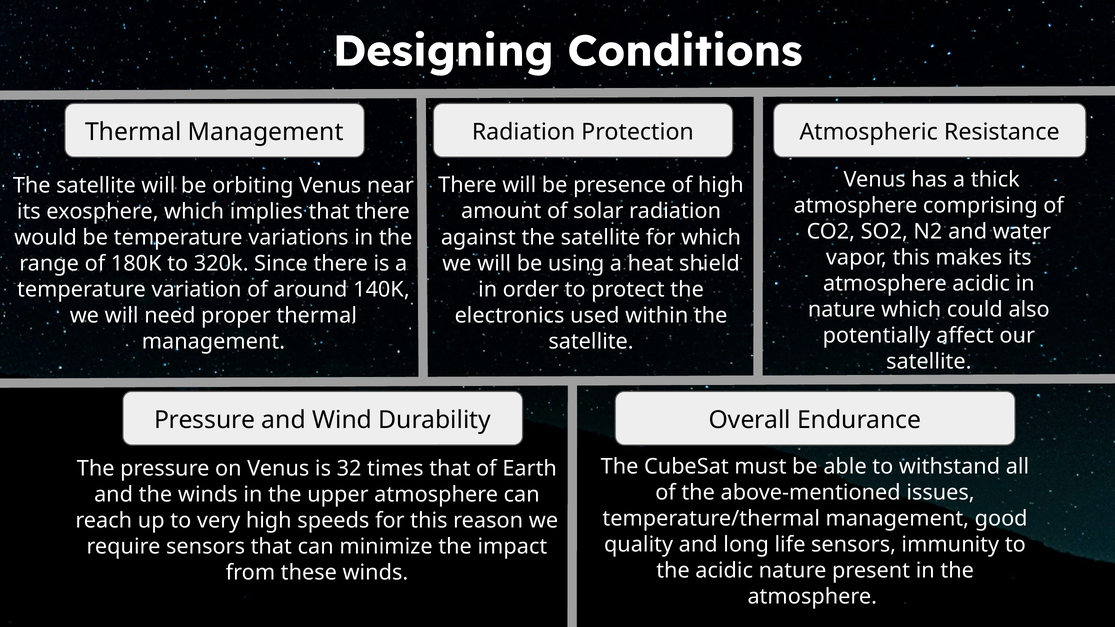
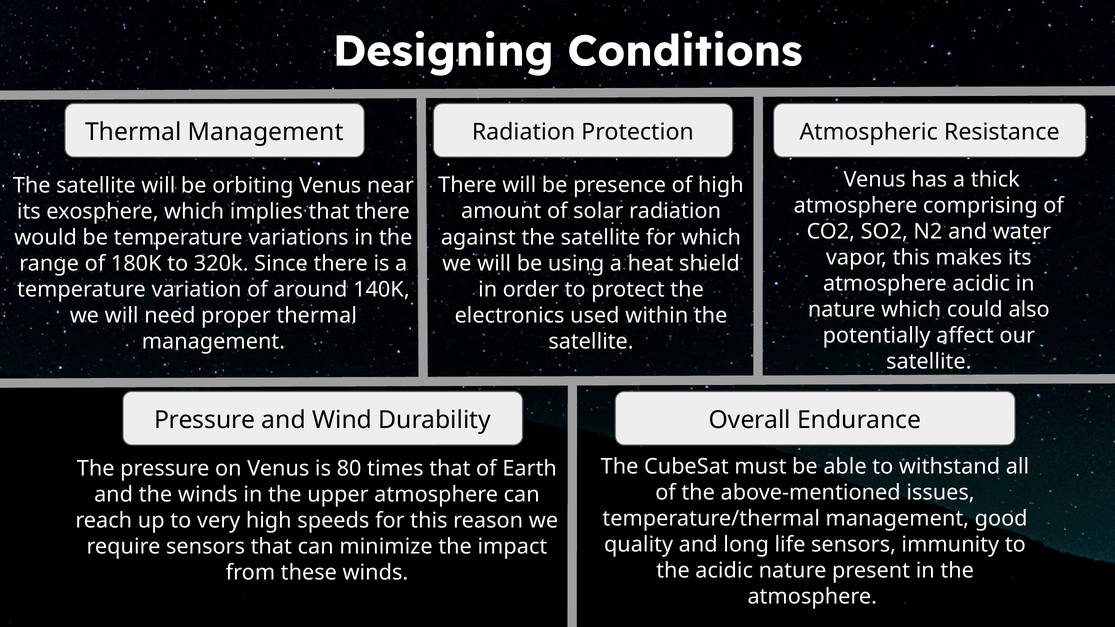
32: 32 -> 80
